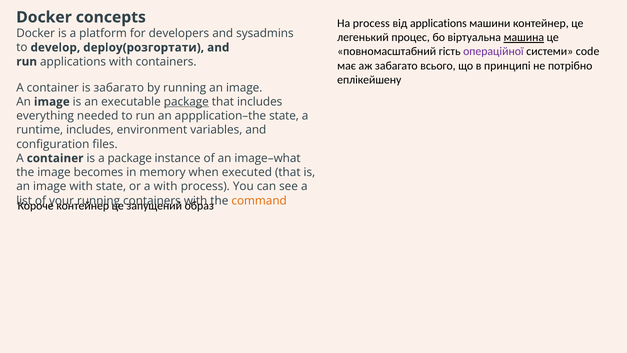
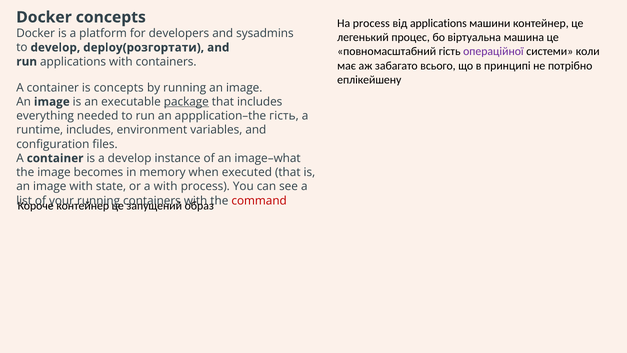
машина underline: present -> none
code: code -> коли
is забагато: забагато -> concepts
appplication–the state: state -> гість
a package: package -> develop
command colour: orange -> red
